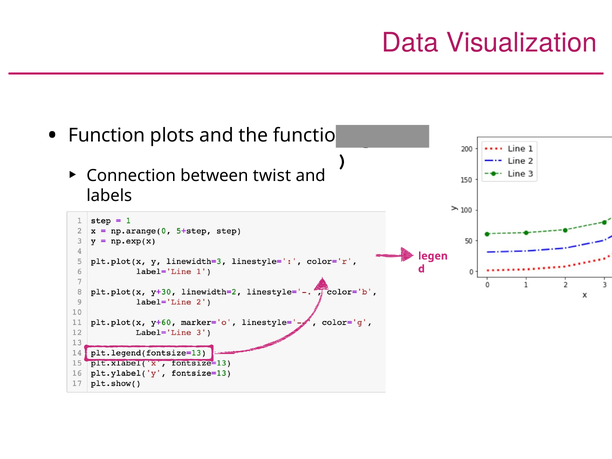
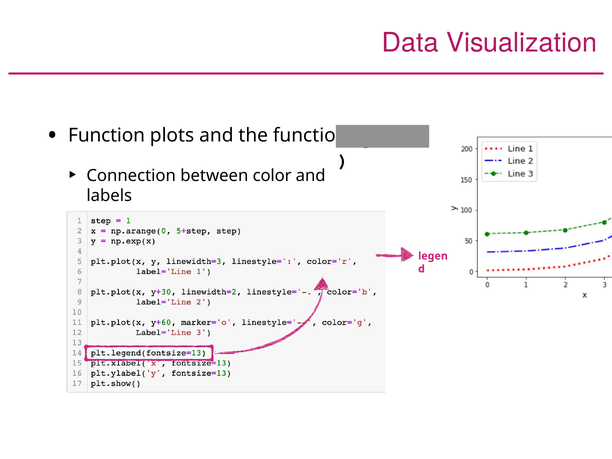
twist: twist -> color
